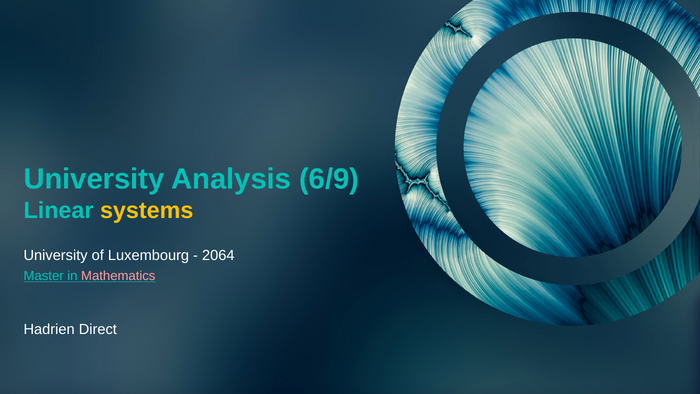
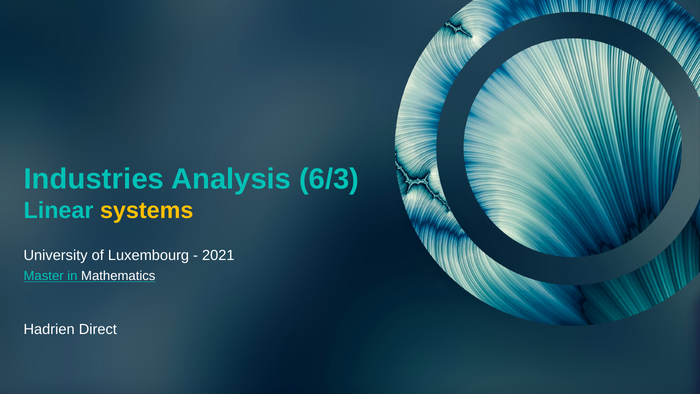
University at (94, 179): University -> Industries
6/9: 6/9 -> 6/3
2064: 2064 -> 2021
Mathematics colour: pink -> white
